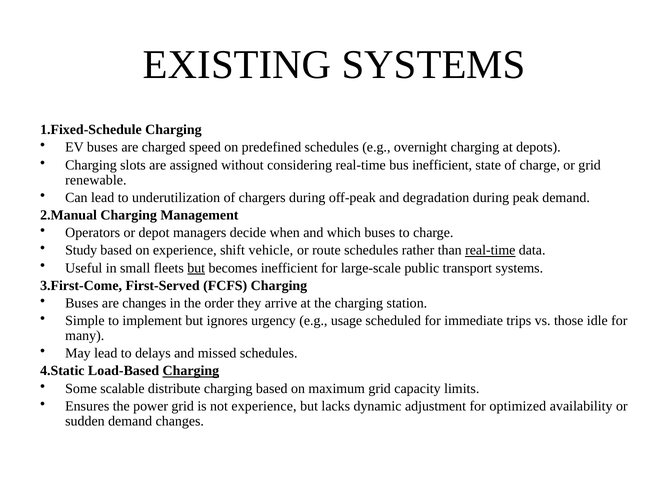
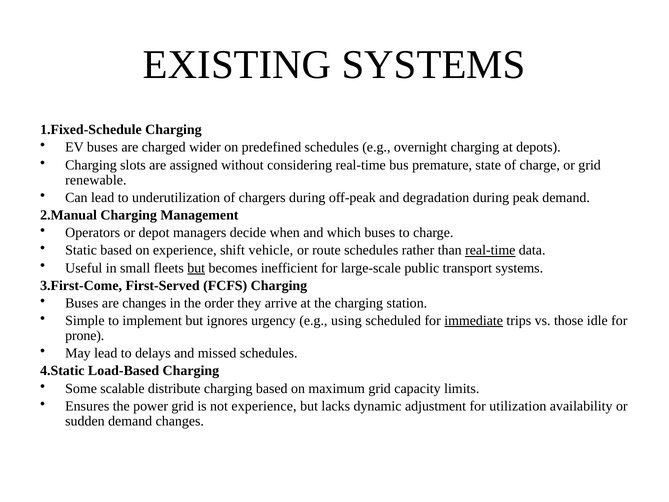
speed: speed -> wider
bus inefficient: inefficient -> premature
Study: Study -> Static
usage: usage -> using
immediate underline: none -> present
many: many -> prone
Charging at (191, 371) underline: present -> none
optimized: optimized -> utilization
